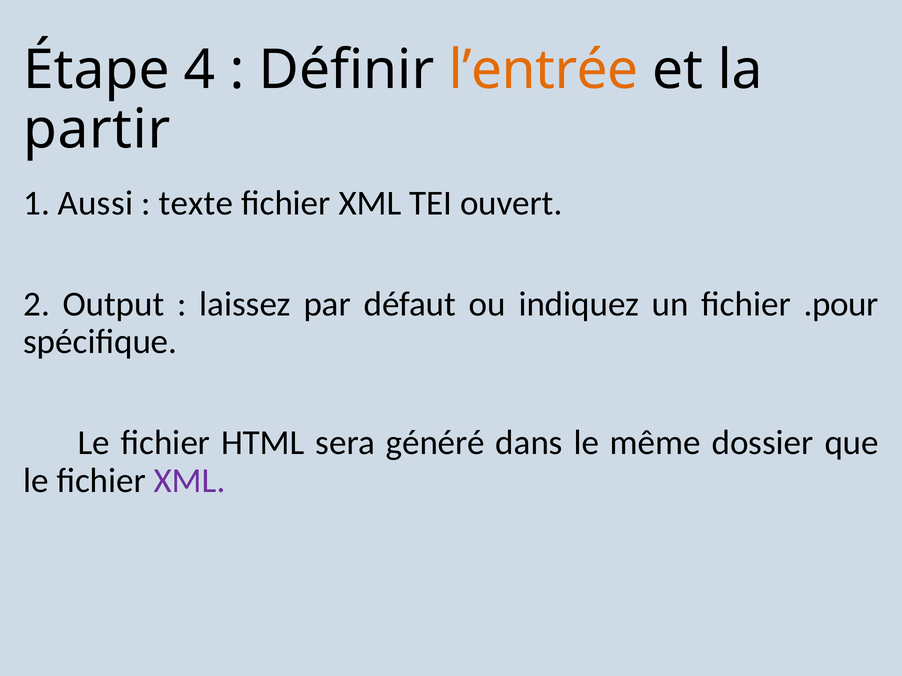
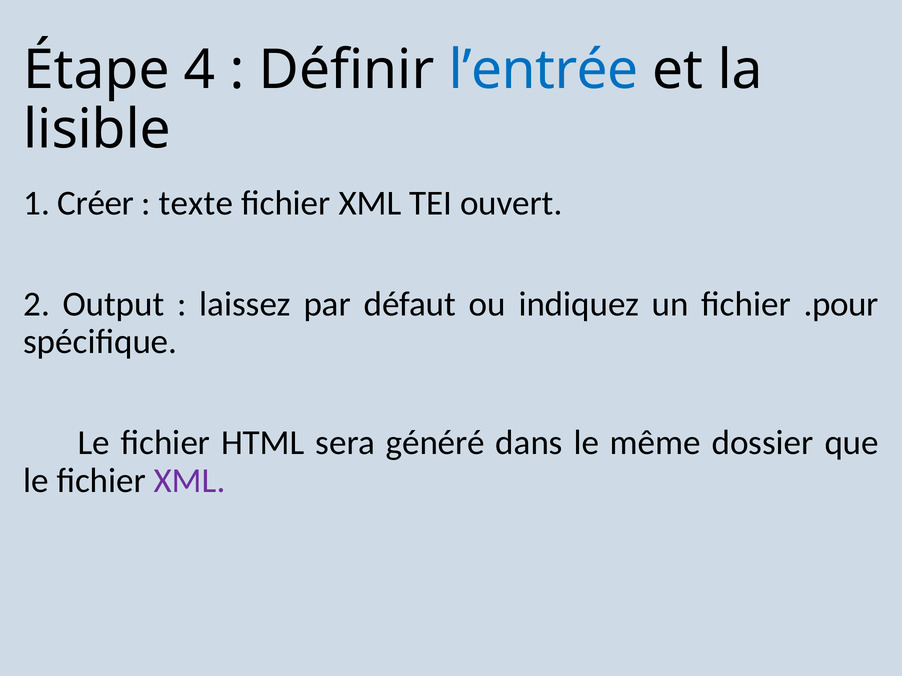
l’entrée colour: orange -> blue
partir: partir -> lisible
Aussi: Aussi -> Créer
